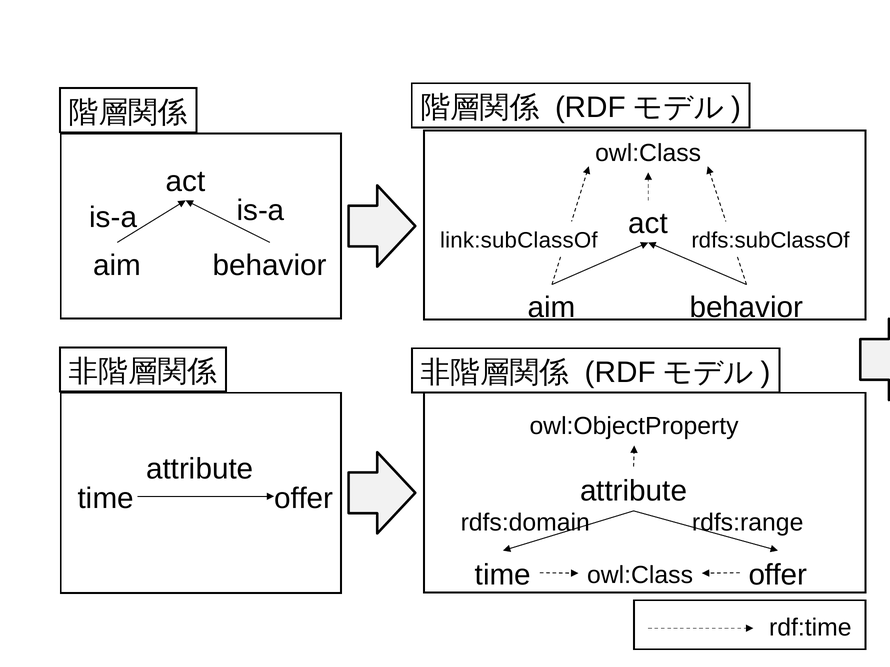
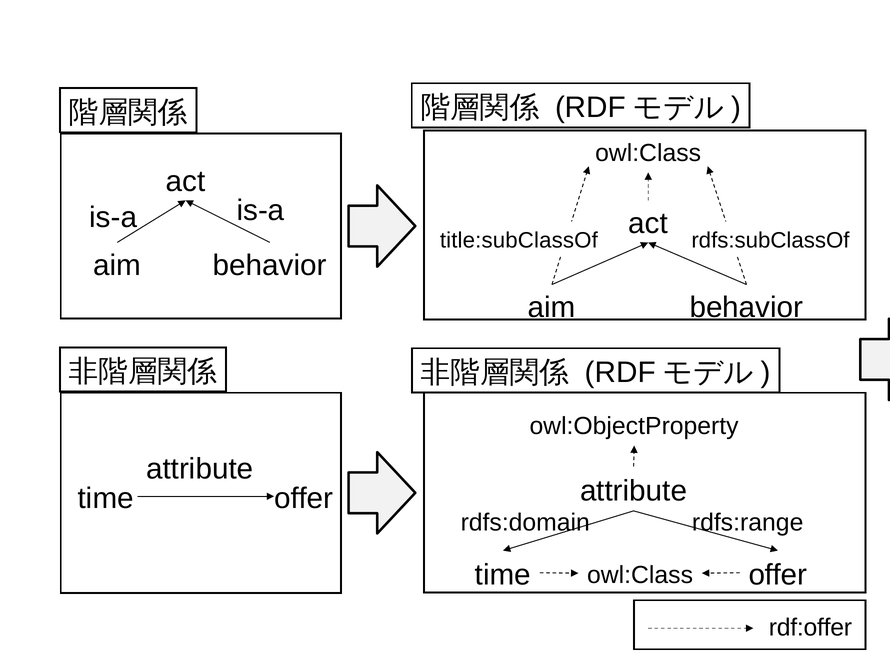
link:subClassOf: link:subClassOf -> title:subClassOf
rdf:time: rdf:time -> rdf:offer
